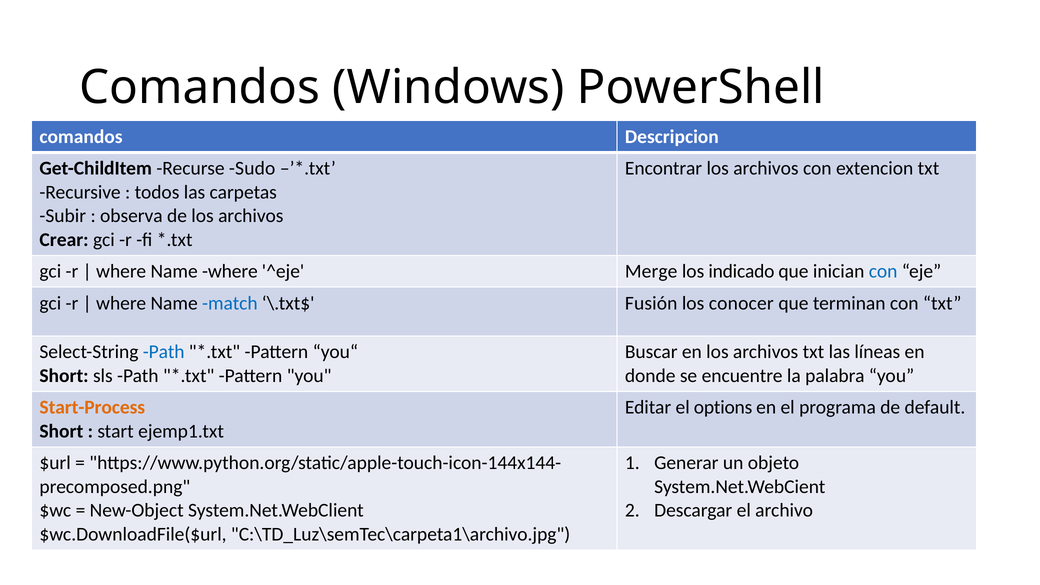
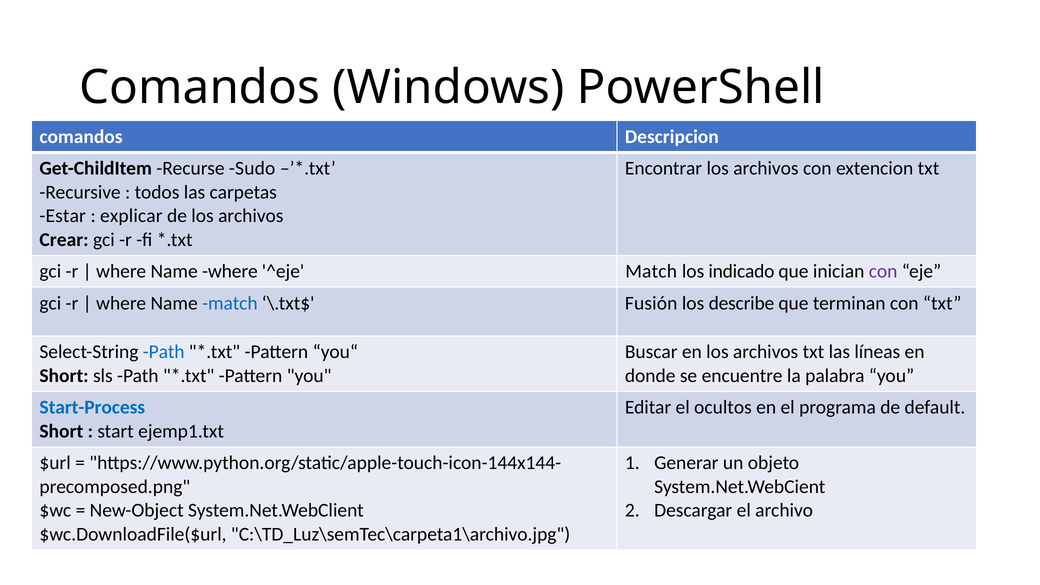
Subir: Subir -> Estar
observa: observa -> explicar
^eje Merge: Merge -> Match
con at (883, 271) colour: blue -> purple
conocer: conocer -> describe
Start-Process colour: orange -> blue
options: options -> ocultos
